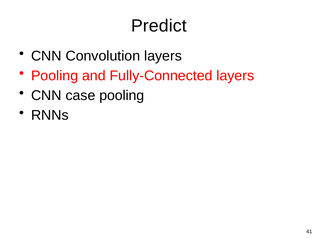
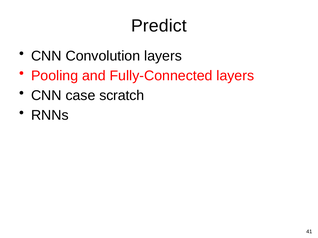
case pooling: pooling -> scratch
